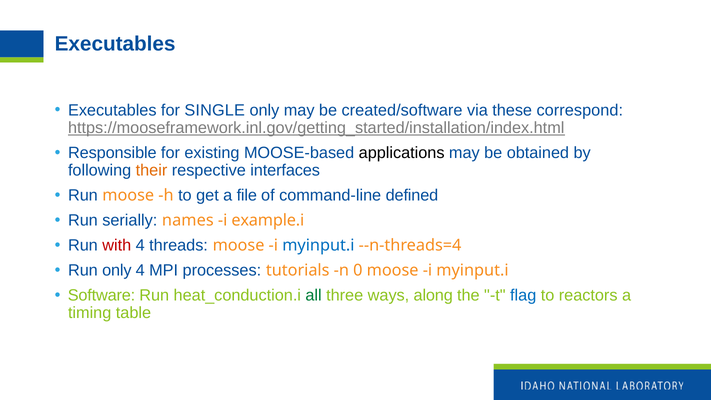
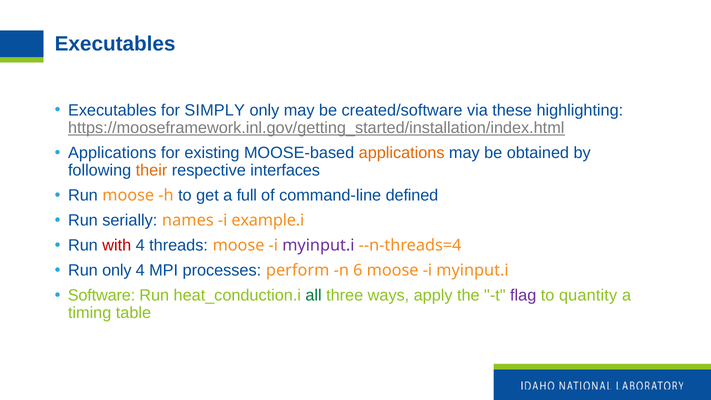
SINGLE: SINGLE -> SIMPLY
correspond: correspond -> highlighting
Responsible at (112, 153): Responsible -> Applications
applications at (402, 153) colour: black -> orange
file: file -> full
myinput.i at (318, 245) colour: blue -> purple
tutorials: tutorials -> perform
0: 0 -> 6
along: along -> apply
flag colour: blue -> purple
reactors: reactors -> quantity
